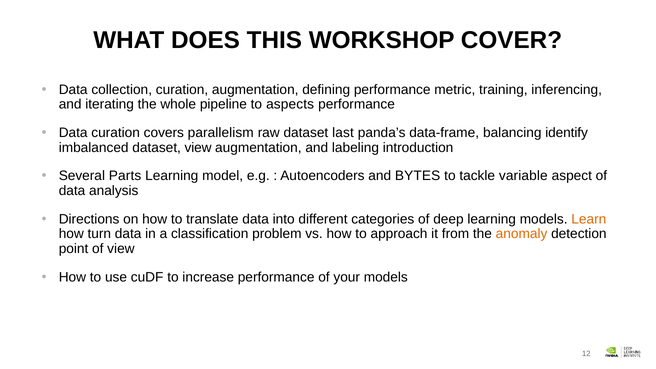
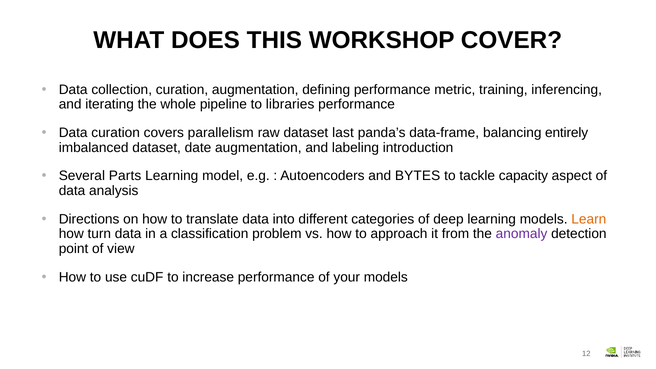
aspects: aspects -> libraries
identify: identify -> entirely
dataset view: view -> date
variable: variable -> capacity
anomaly colour: orange -> purple
